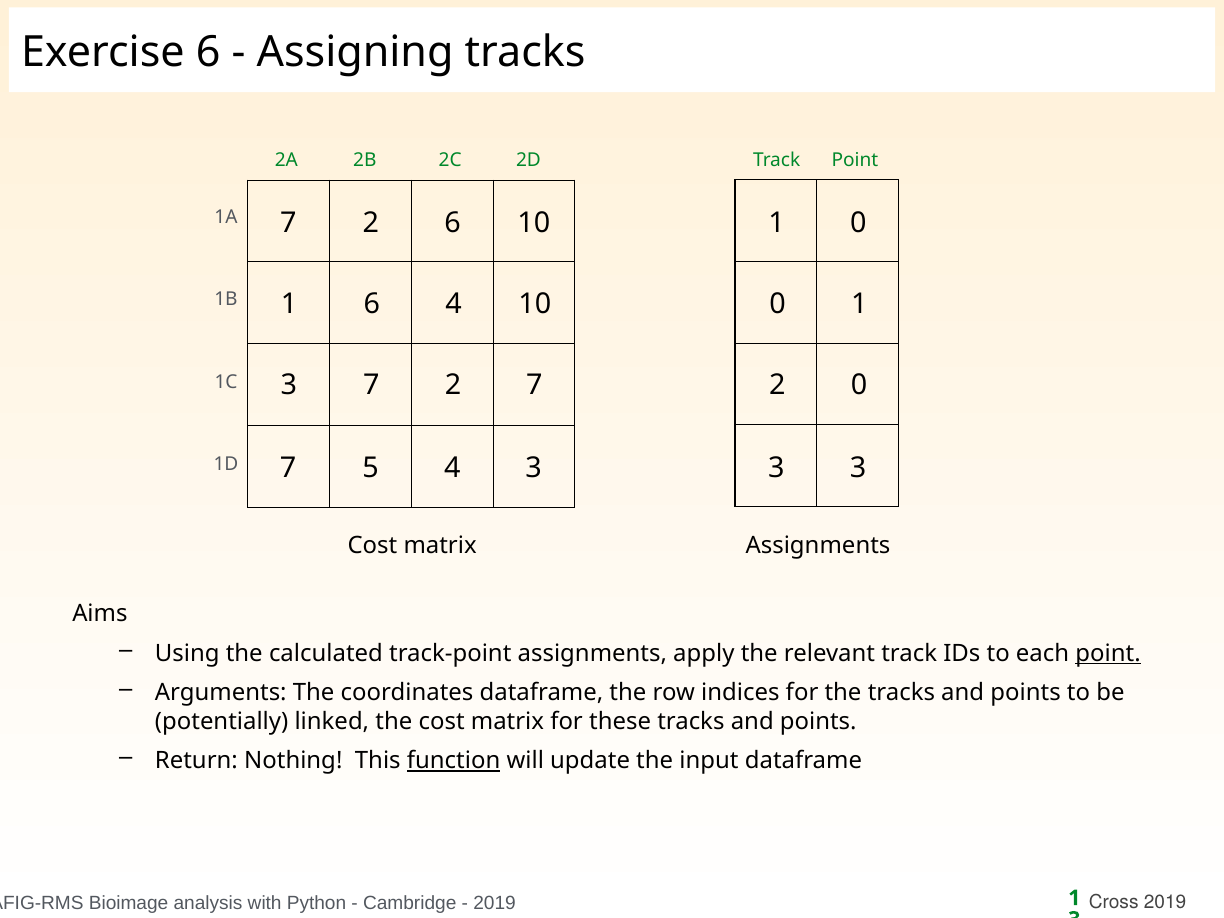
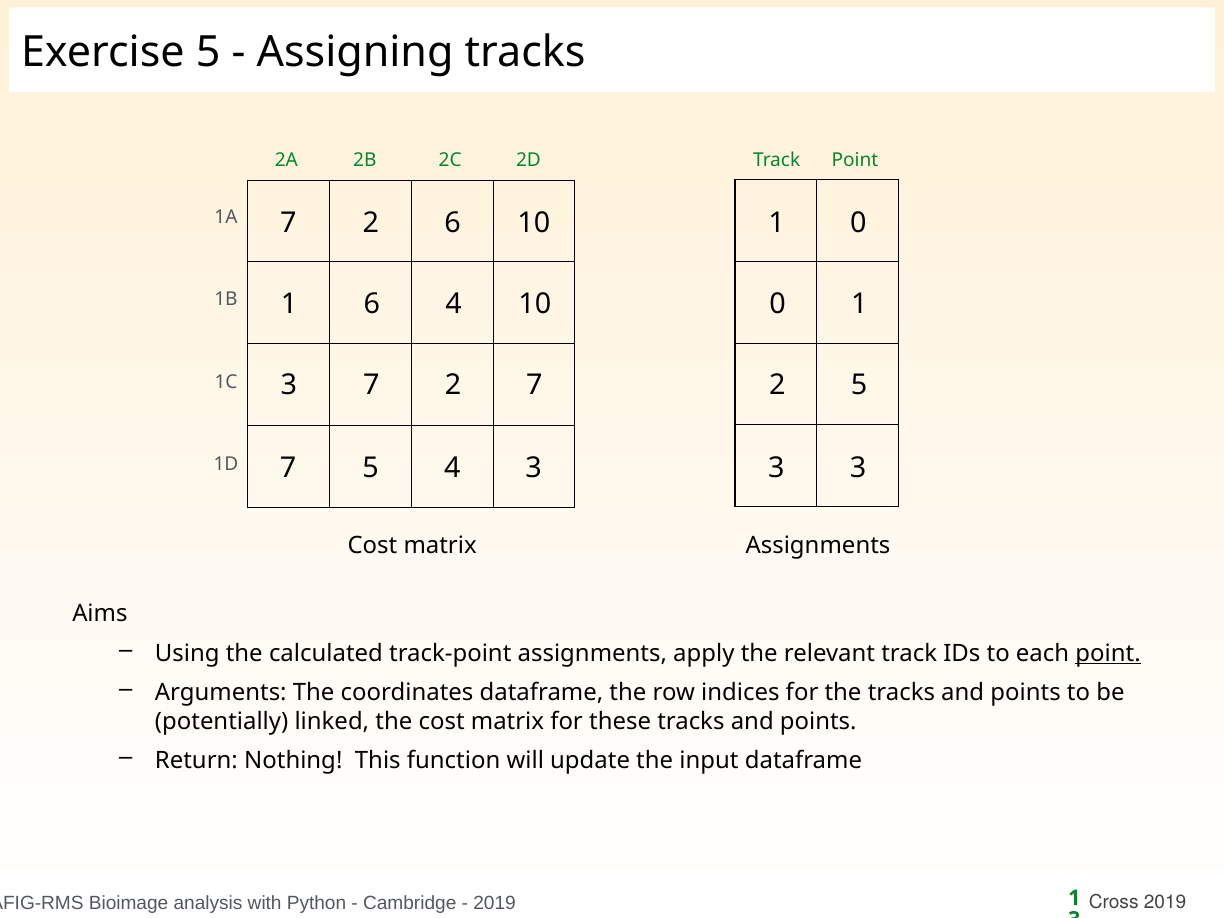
Exercise 6: 6 -> 5
2 0: 0 -> 5
function underline: present -> none
